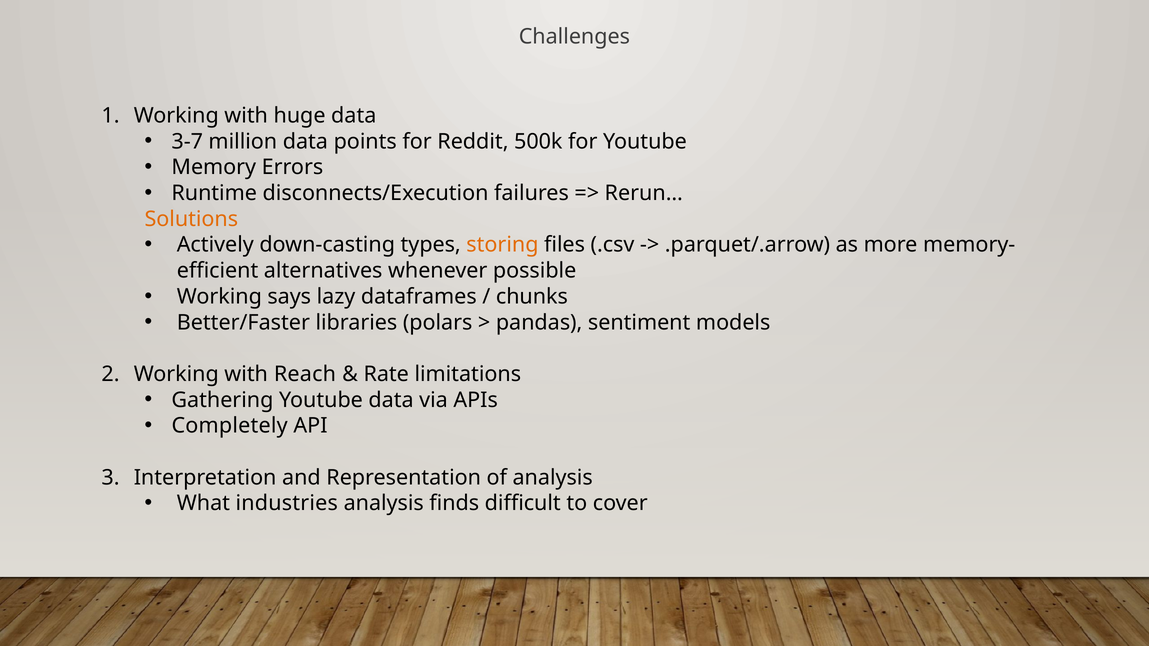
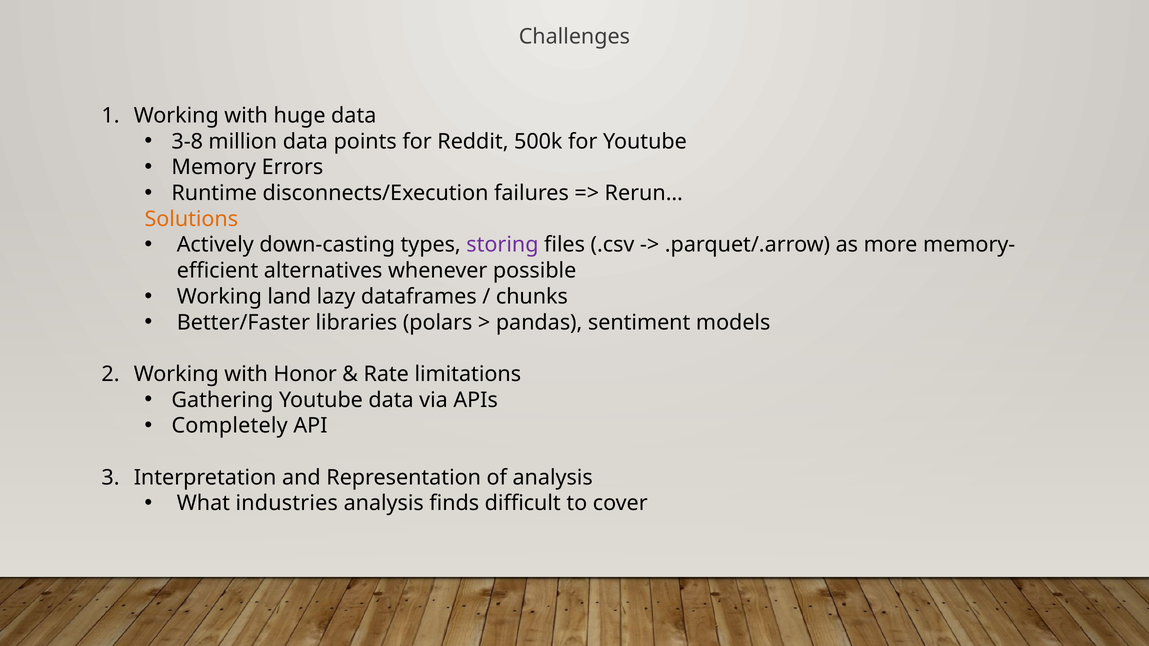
3-7: 3-7 -> 3-8
storing colour: orange -> purple
says: says -> land
Reach: Reach -> Honor
